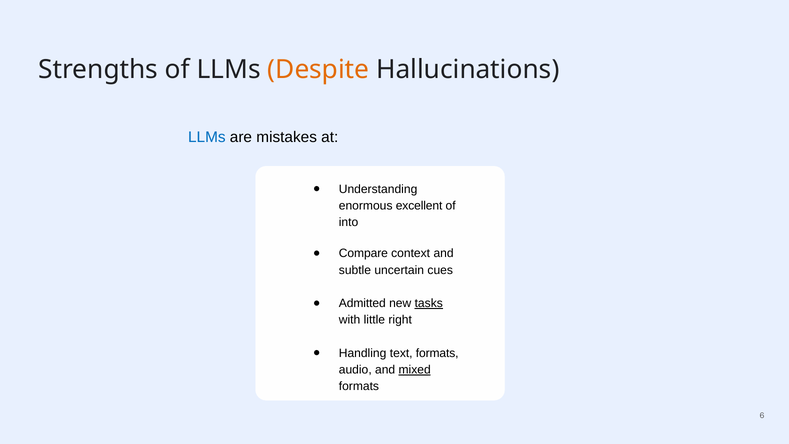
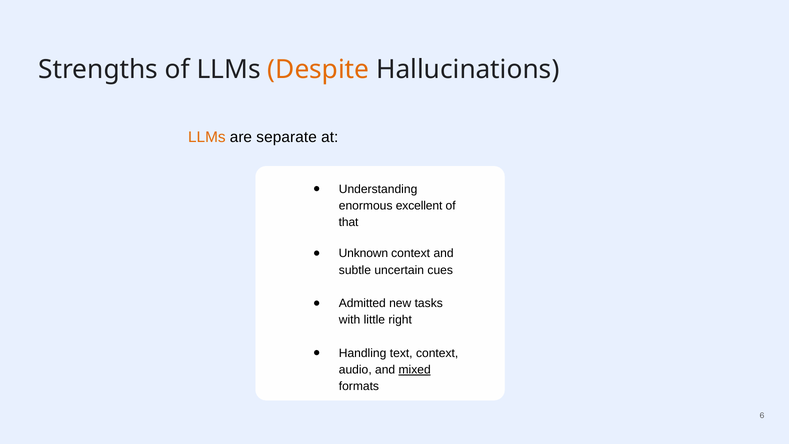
LLMs at (207, 137) colour: blue -> orange
mistakes: mistakes -> separate
into: into -> that
Compare: Compare -> Unknown
tasks underline: present -> none
text formats: formats -> context
